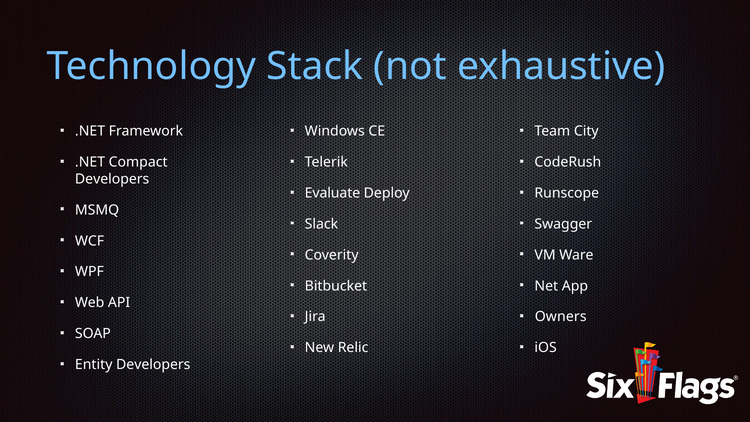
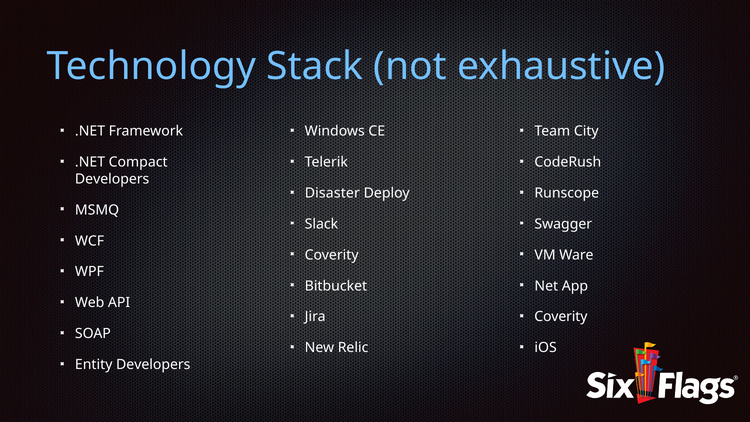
Evaluate: Evaluate -> Disaster
Owners at (561, 317): Owners -> Coverity
